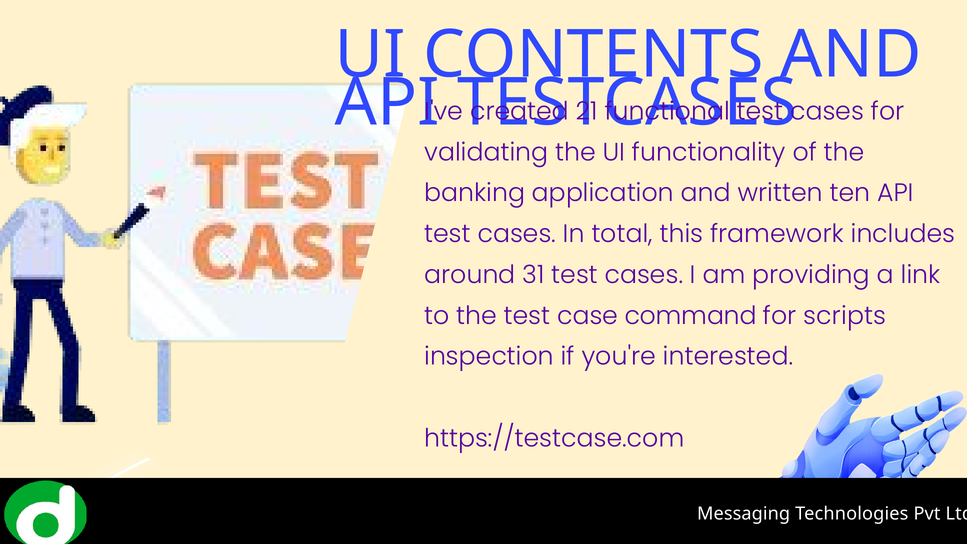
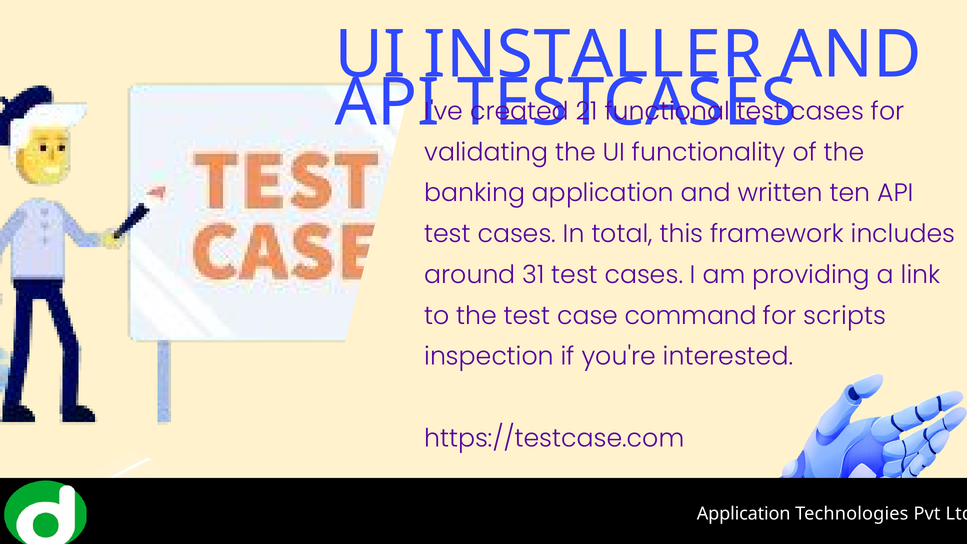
CONTENTS: CONTENTS -> INSTALLER
Messaging at (744, 514): Messaging -> Application
